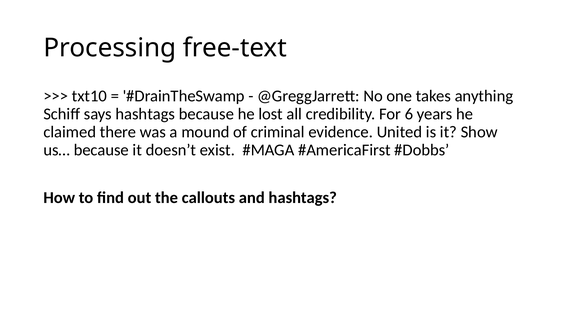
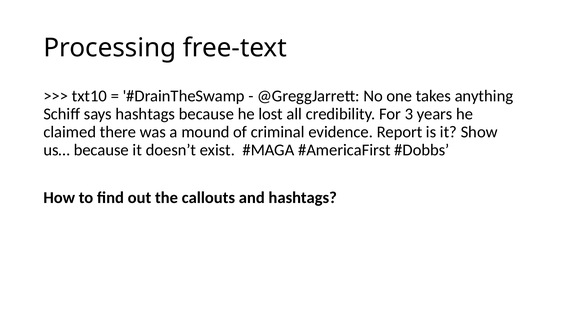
6: 6 -> 3
United: United -> Report
